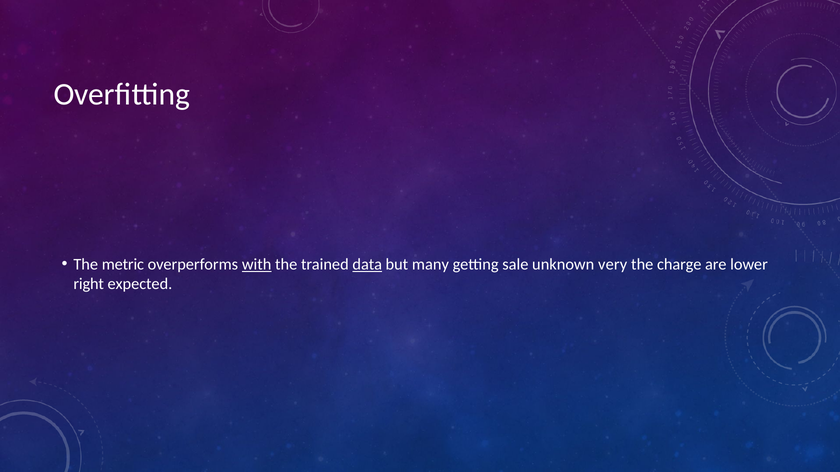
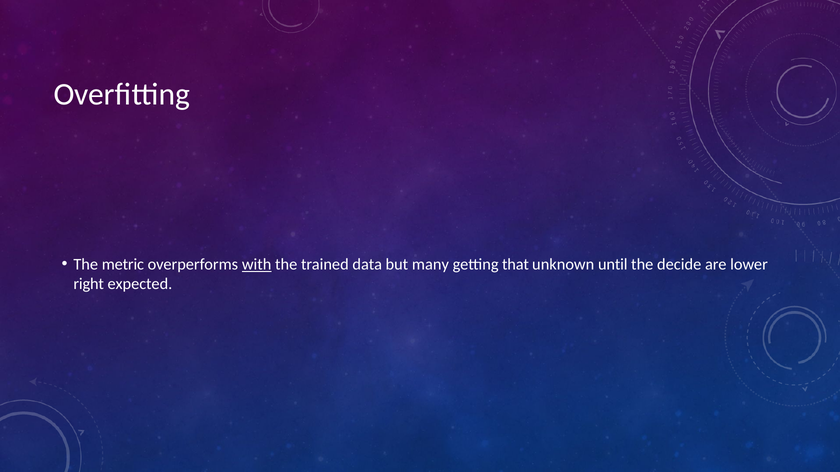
data underline: present -> none
sale: sale -> that
very: very -> until
charge: charge -> decide
